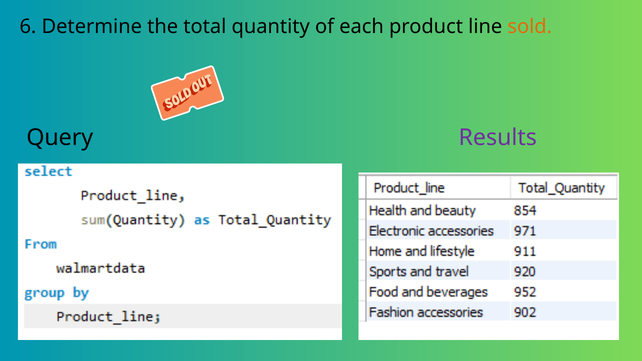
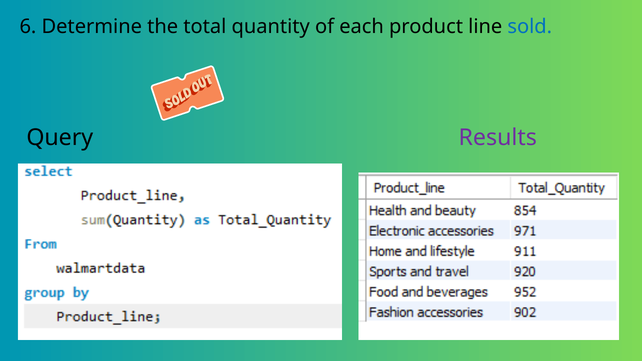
sold colour: orange -> blue
